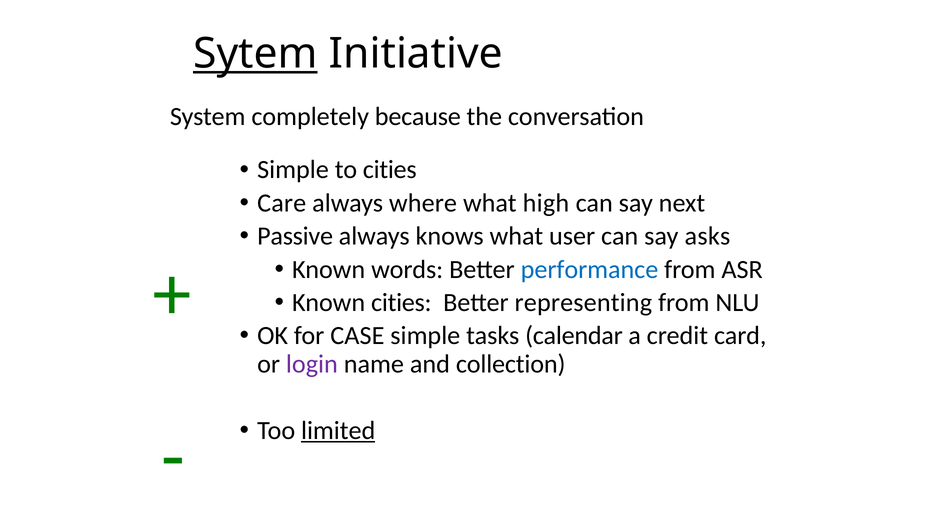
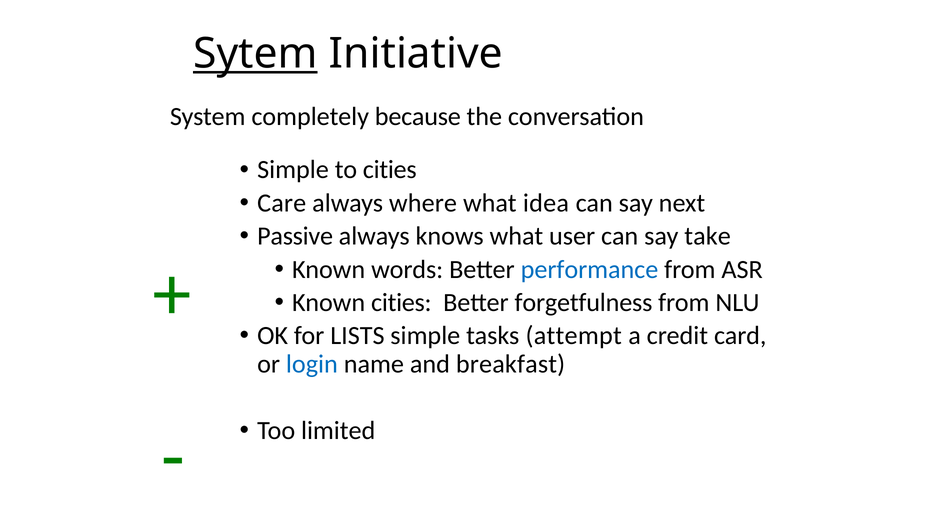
high: high -> idea
asks: asks -> take
representing: representing -> forgetfulness
CASE: CASE -> LISTS
calendar: calendar -> attempt
login colour: purple -> blue
collection: collection -> breakfast
limited underline: present -> none
